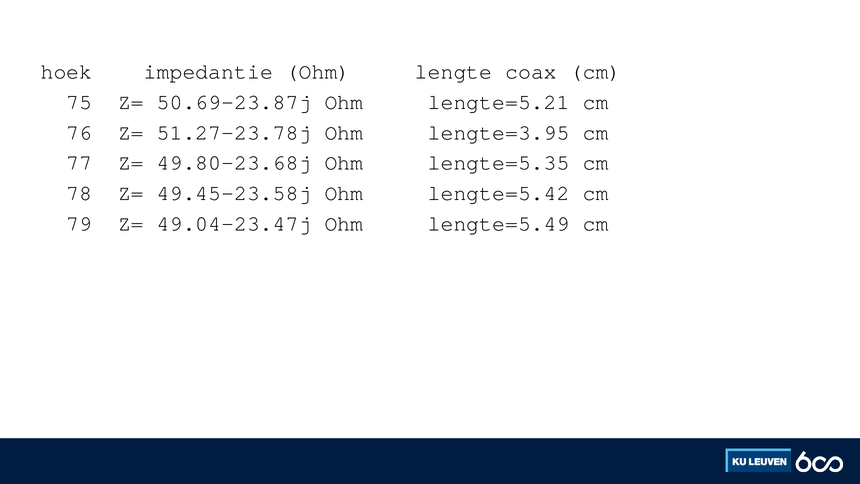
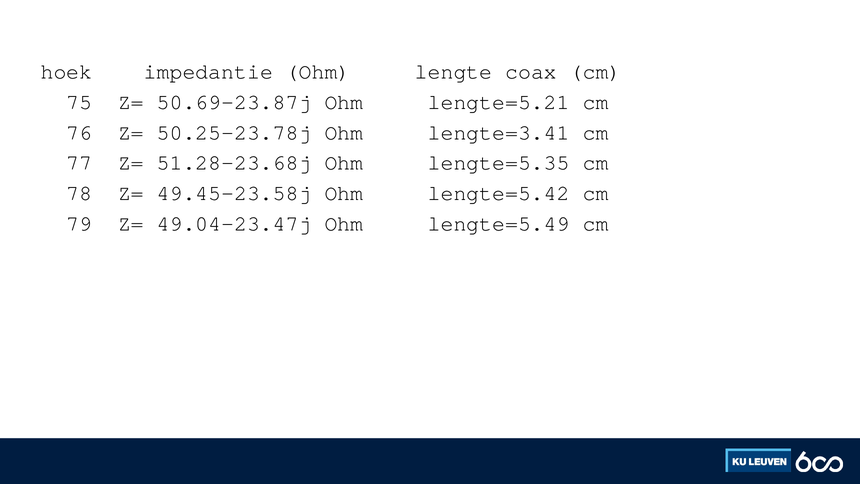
51.27-23.78j: 51.27-23.78j -> 50.25-23.78j
lengte=3.95: lengte=3.95 -> lengte=3.41
49.80-23.68j: 49.80-23.68j -> 51.28-23.68j
